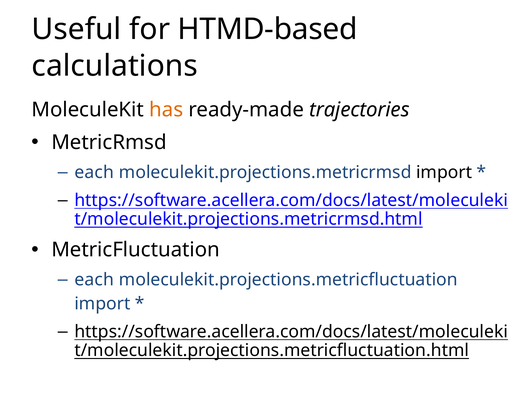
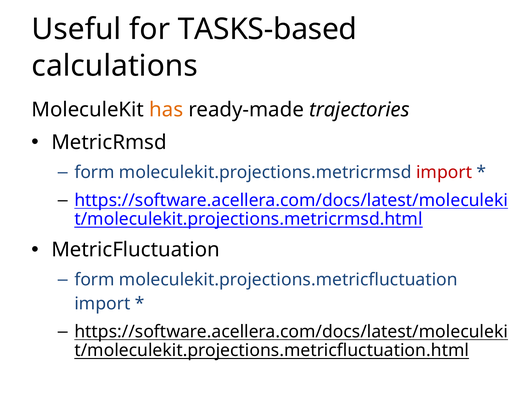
HTMD-based: HTMD-based -> TASKS-based
each at (94, 172): each -> form
import at (444, 172) colour: black -> red
each at (94, 280): each -> form
